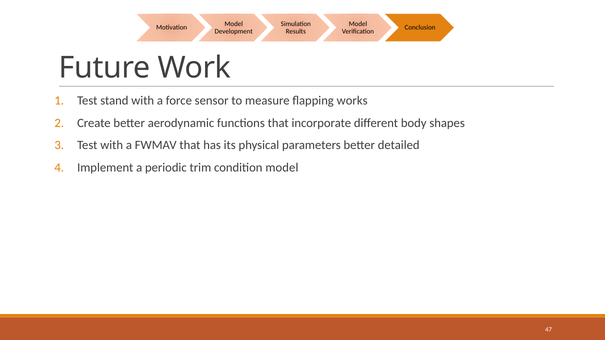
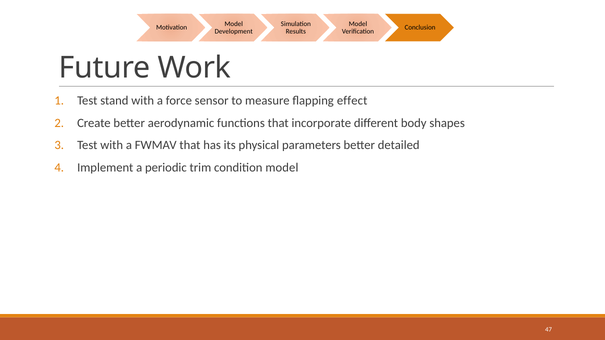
works: works -> effect
